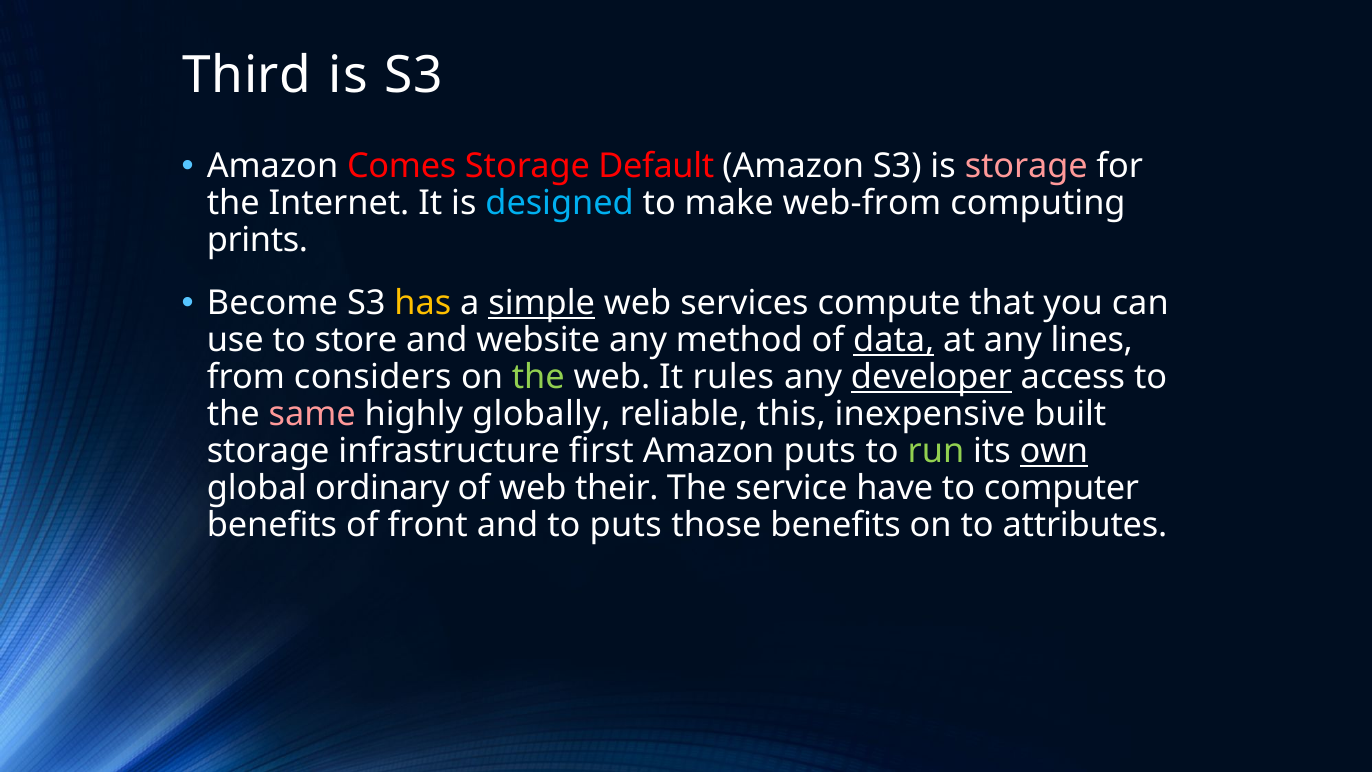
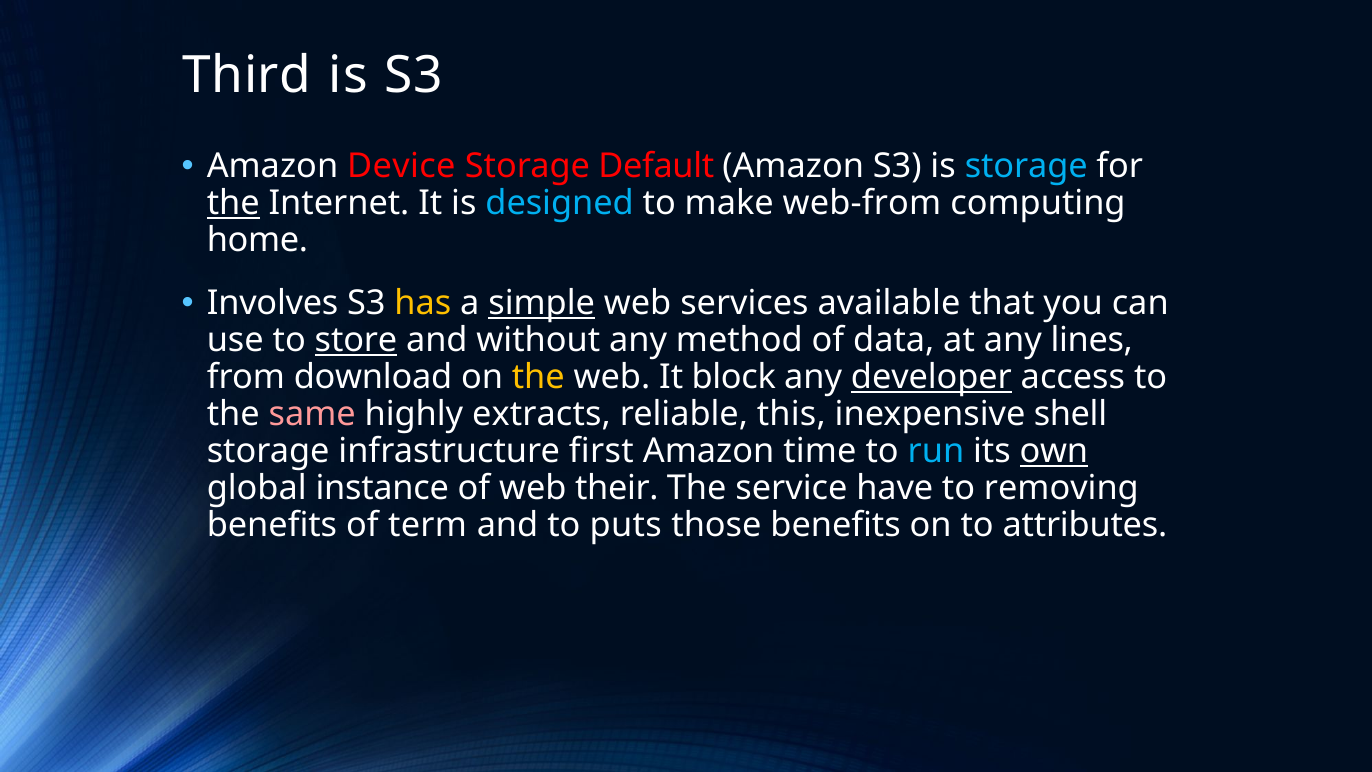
Comes: Comes -> Device
storage at (1026, 166) colour: pink -> light blue
the at (233, 203) underline: none -> present
prints: prints -> home
Become: Become -> Involves
compute: compute -> available
store underline: none -> present
website: website -> without
data underline: present -> none
considers: considers -> download
the at (538, 377) colour: light green -> yellow
rules: rules -> block
globally: globally -> extracts
built: built -> shell
Amazon puts: puts -> time
run colour: light green -> light blue
ordinary: ordinary -> instance
computer: computer -> removing
front: front -> term
